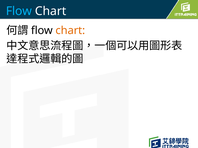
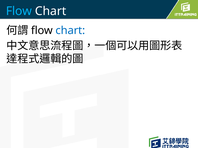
chart at (70, 31) colour: orange -> blue
